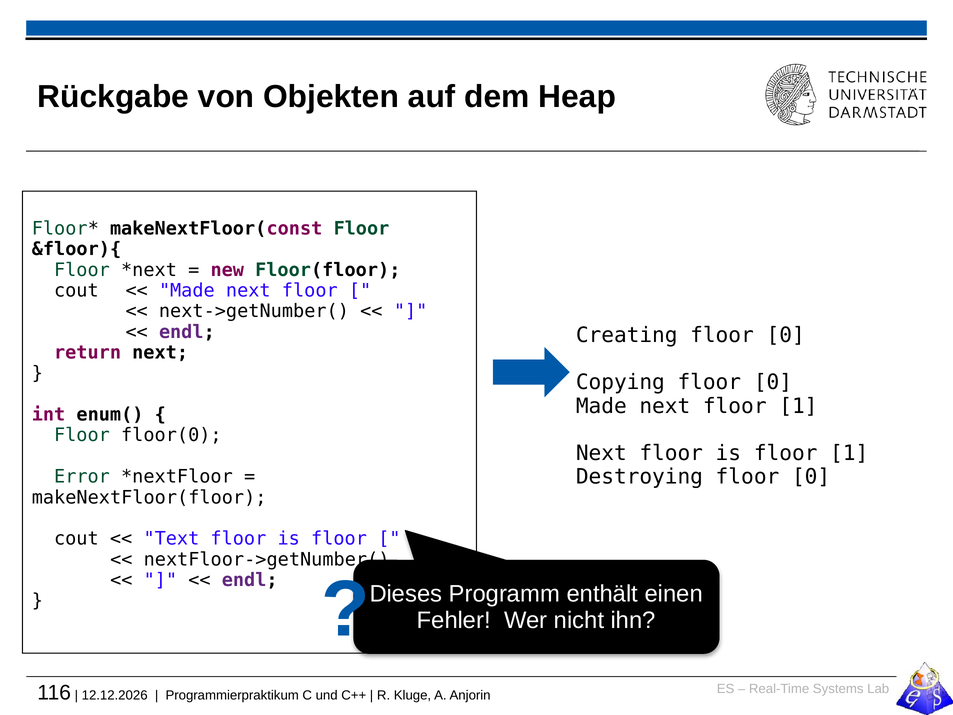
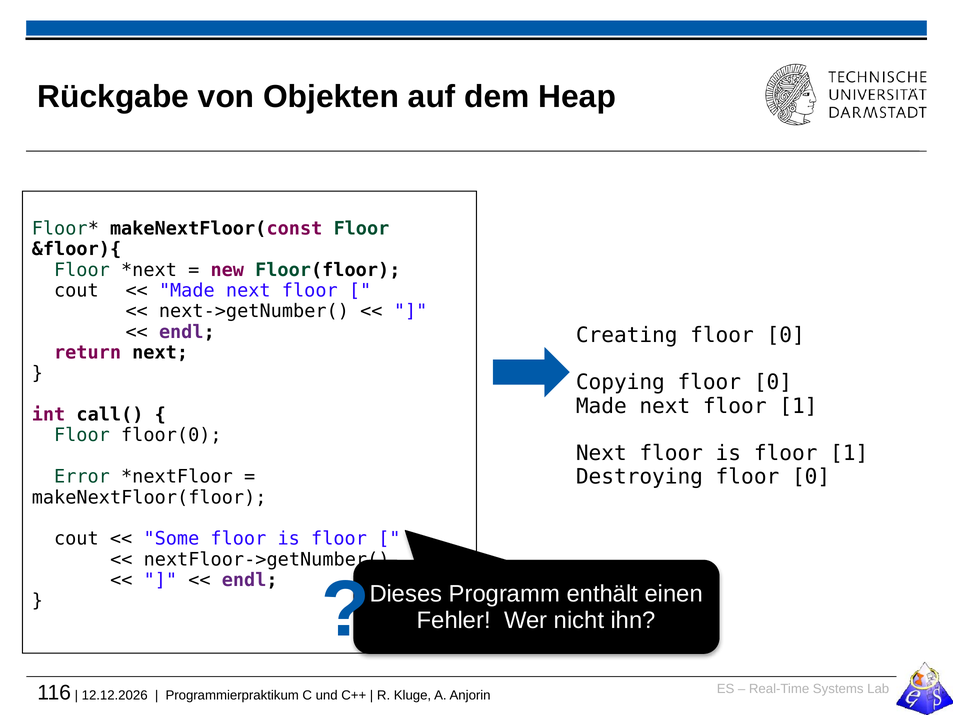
enum(: enum( -> call(
Text: Text -> Some
